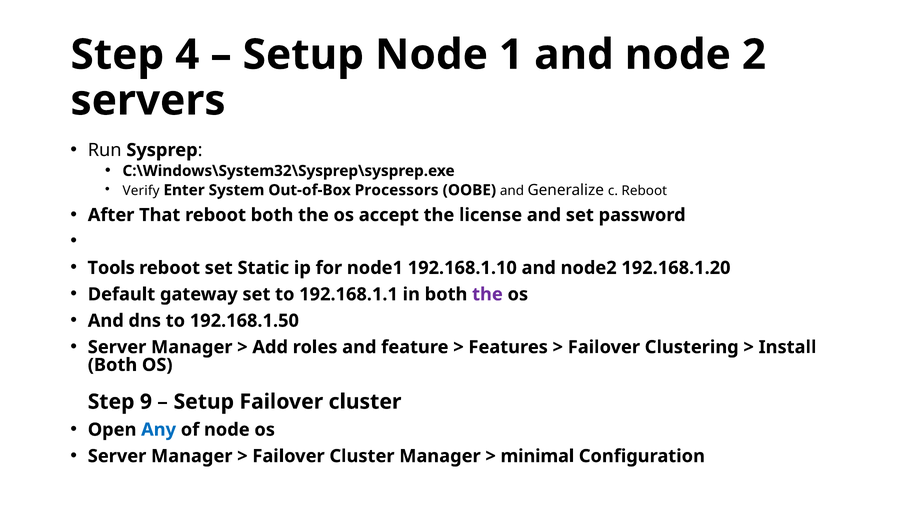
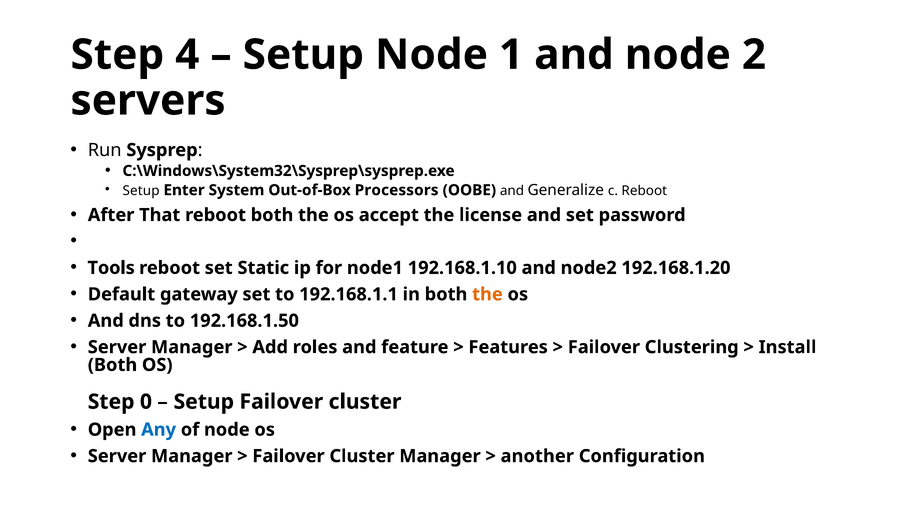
Verify at (141, 191): Verify -> Setup
the at (487, 294) colour: purple -> orange
9: 9 -> 0
minimal: minimal -> another
